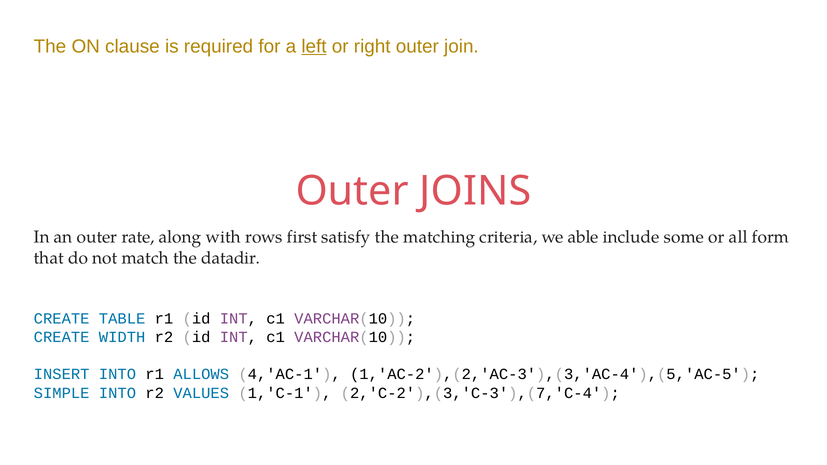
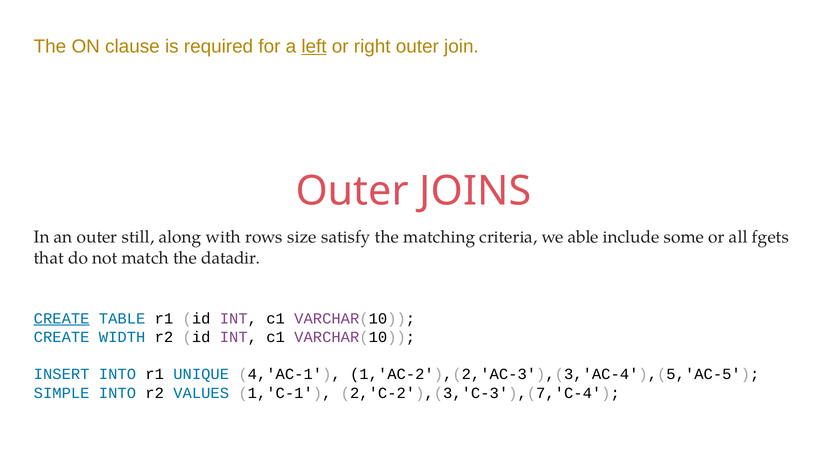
rate: rate -> still
first: first -> size
form: form -> fgets
CREATE at (62, 319) underline: none -> present
ALLOWS: ALLOWS -> UNIQUE
